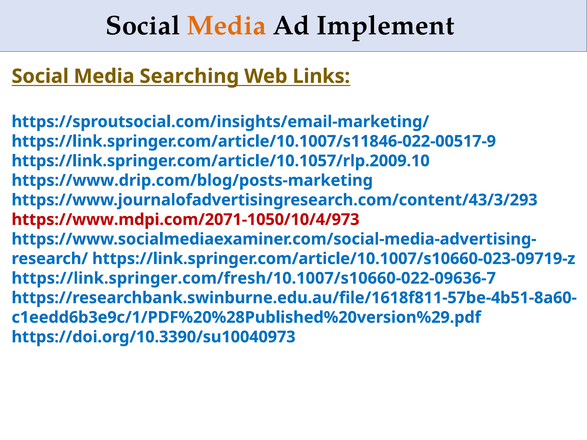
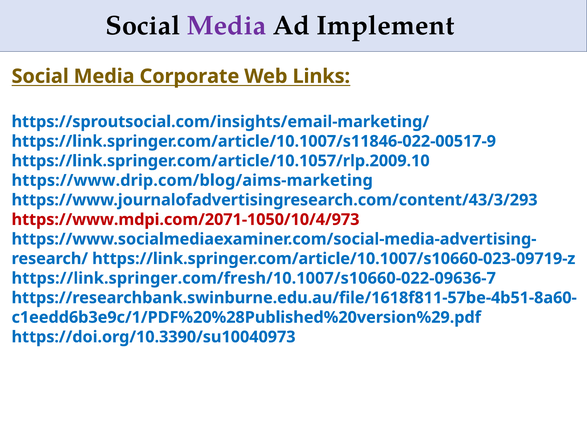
Media at (227, 26) colour: orange -> purple
Searching: Searching -> Corporate
https://www.drip.com/blog/posts-marketing: https://www.drip.com/blog/posts-marketing -> https://www.drip.com/blog/aims-marketing
